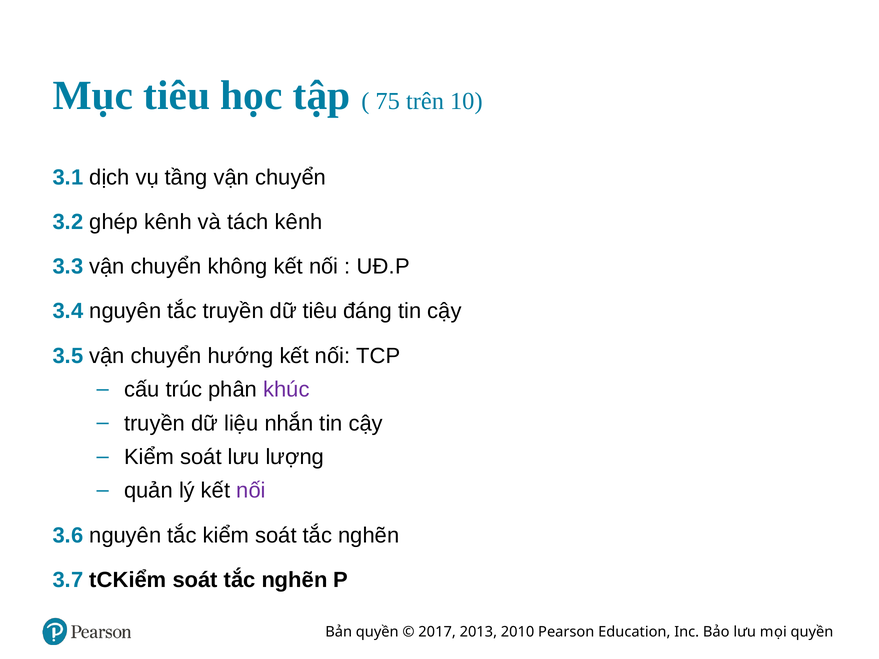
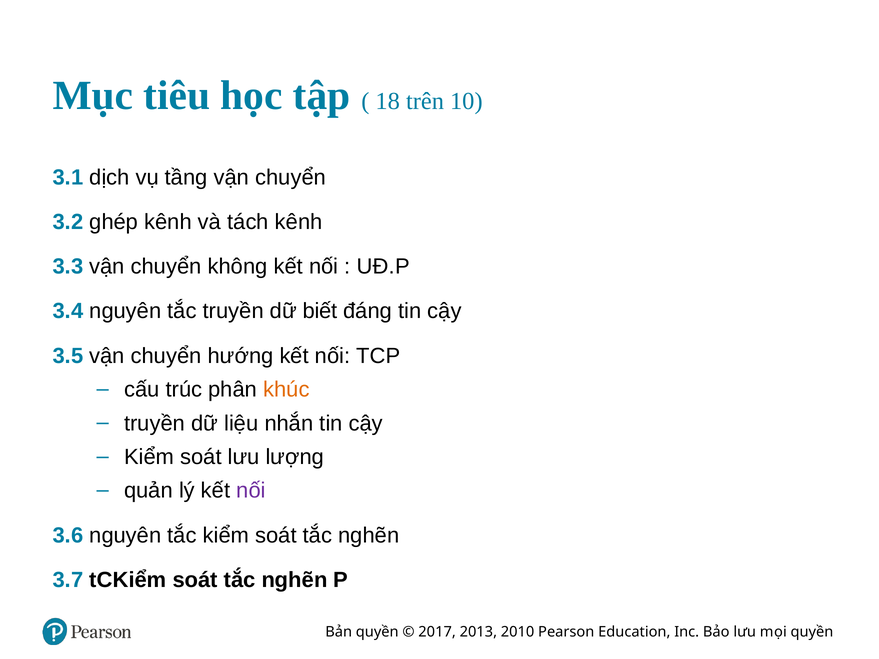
75: 75 -> 18
dữ tiêu: tiêu -> biết
khúc colour: purple -> orange
